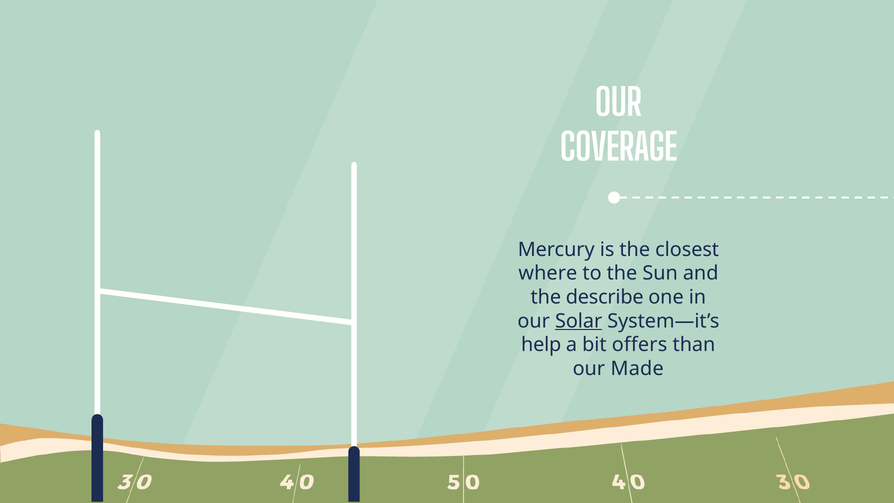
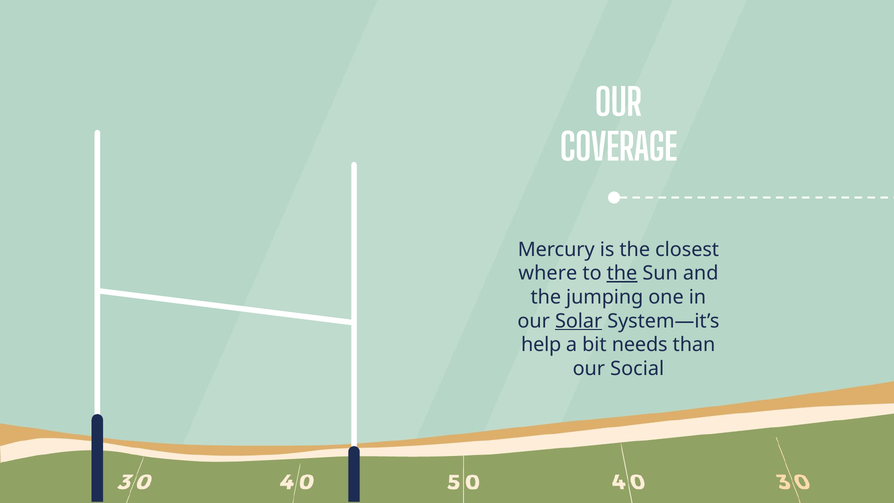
the at (622, 273) underline: none -> present
describe: describe -> jumping
offers: offers -> needs
Made: Made -> Social
